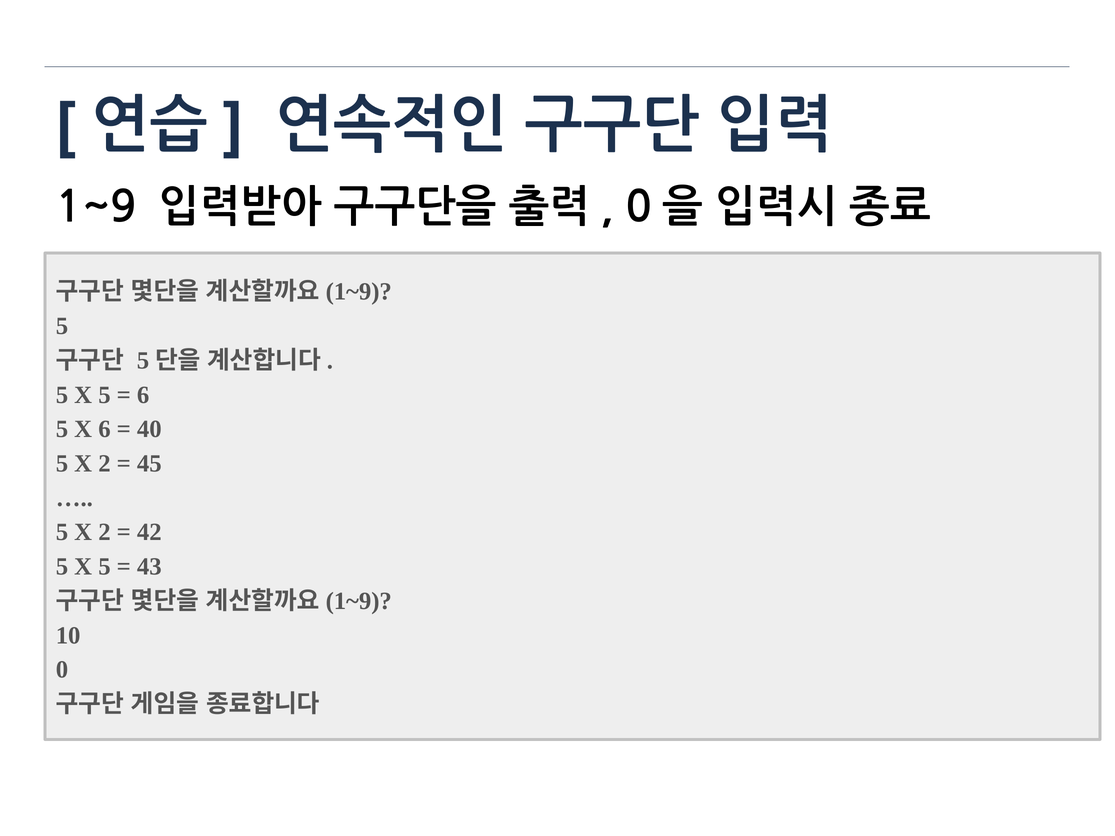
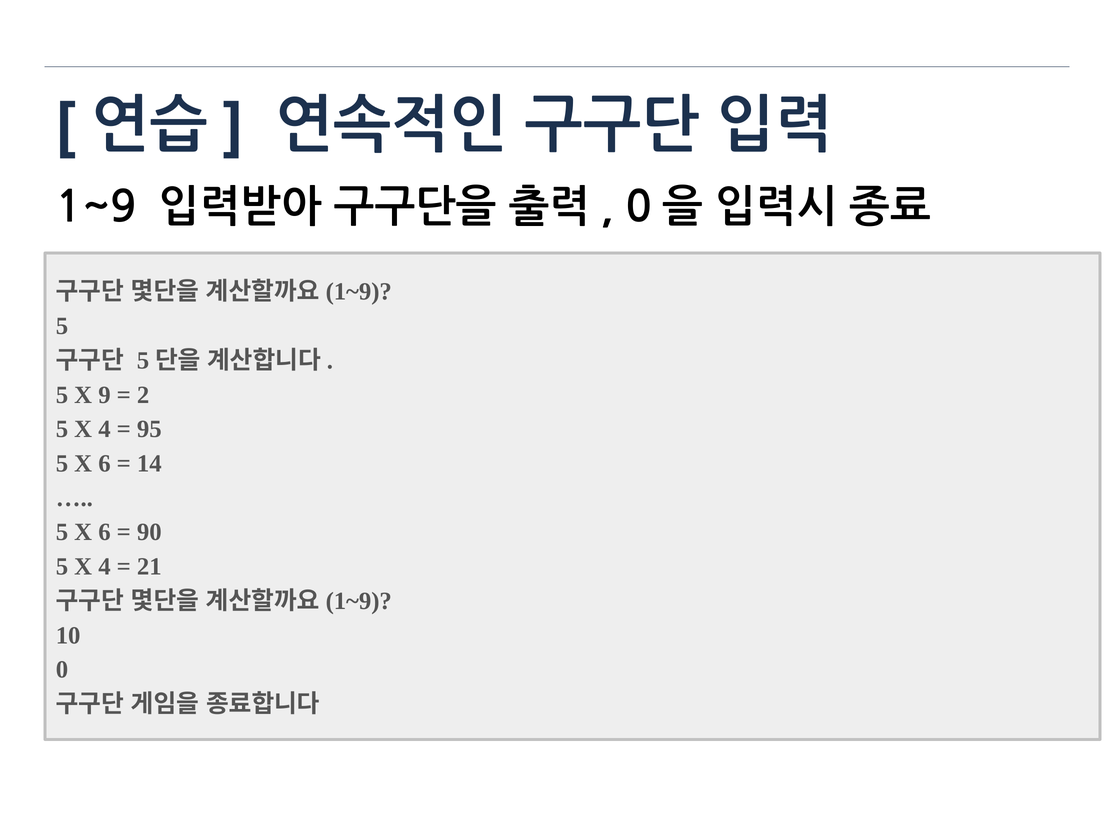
5 at (104, 395): 5 -> 9
6 at (143, 395): 6 -> 2
6 at (104, 429): 6 -> 4
40: 40 -> 95
2 at (104, 464): 2 -> 6
45: 45 -> 14
2 at (104, 532): 2 -> 6
42: 42 -> 90
5 at (104, 567): 5 -> 4
43: 43 -> 21
